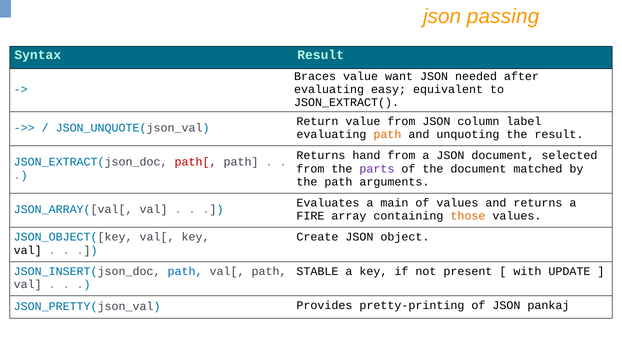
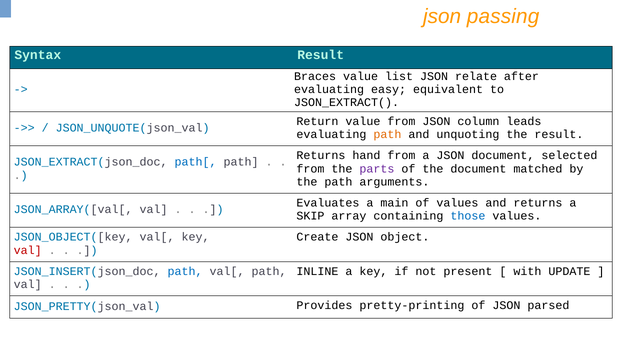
want: want -> list
needed: needed -> relate
label: label -> leads
path[ colour: red -> blue
FIRE: FIRE -> SKIP
those colour: orange -> blue
val at (28, 250) colour: black -> red
STABLE: STABLE -> INLINE
pankaj: pankaj -> parsed
